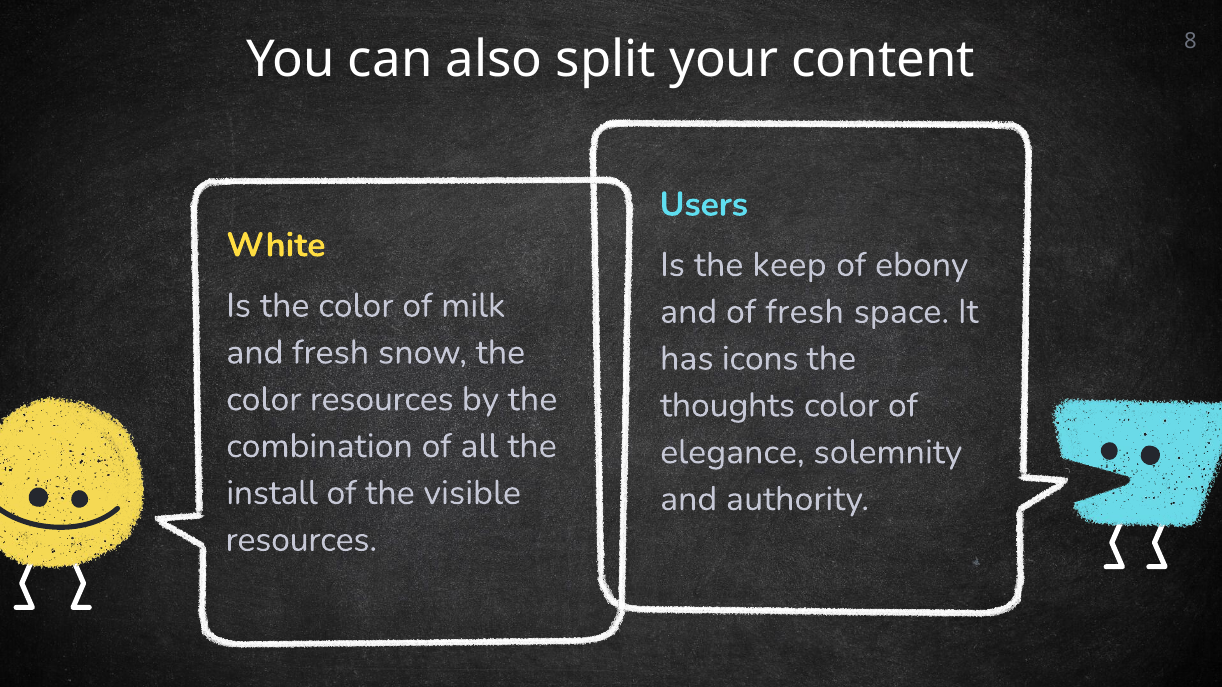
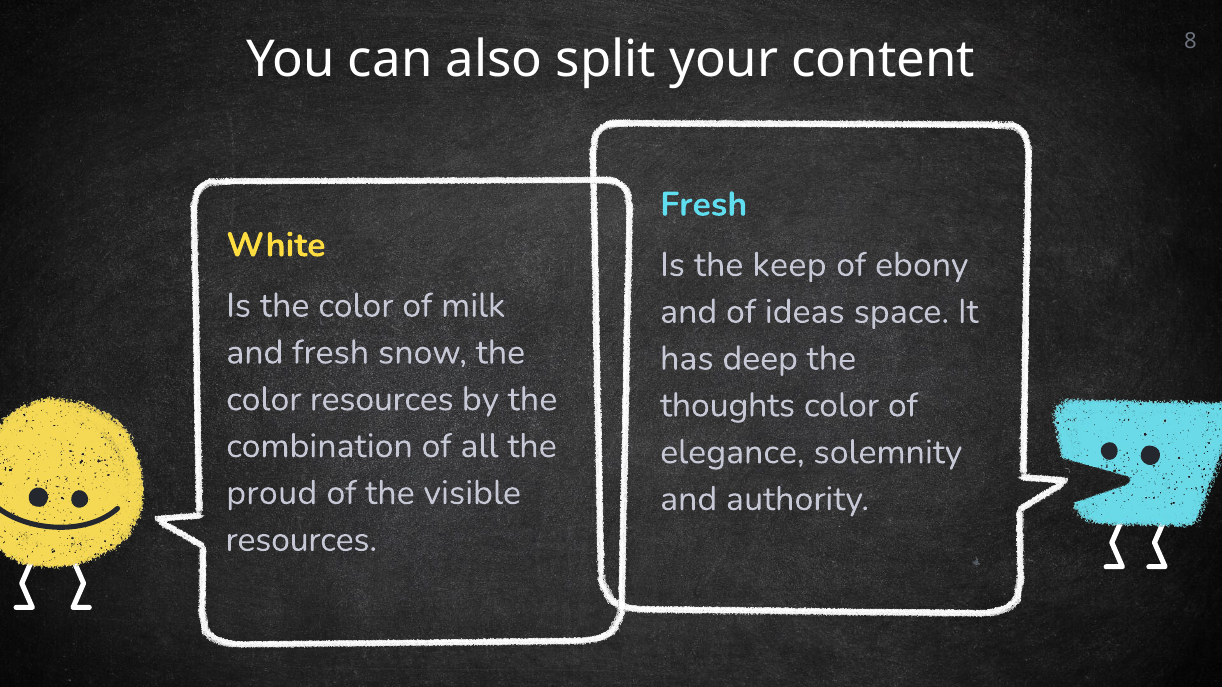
Users at (704, 204): Users -> Fresh
of fresh: fresh -> ideas
icons: icons -> deep
install: install -> proud
